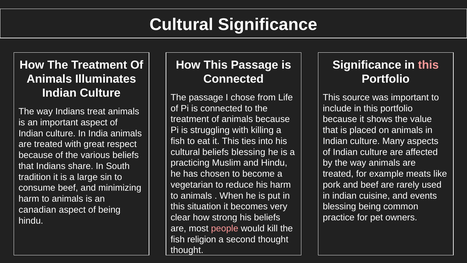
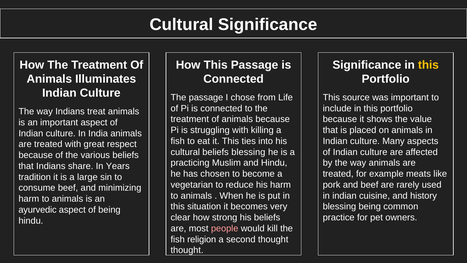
this at (428, 65) colour: pink -> yellow
South: South -> Years
events: events -> history
canadian: canadian -> ayurvedic
